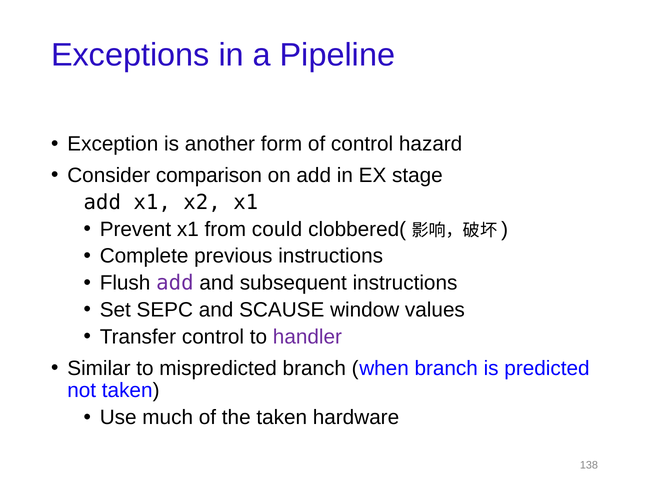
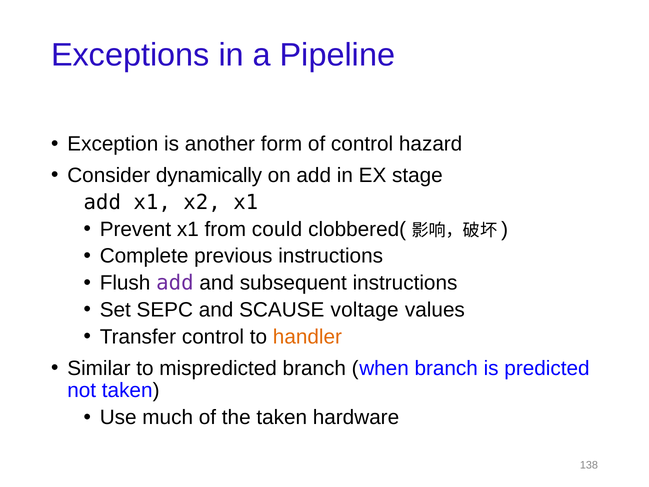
comparison: comparison -> dynamically
window: window -> voltage
handler colour: purple -> orange
